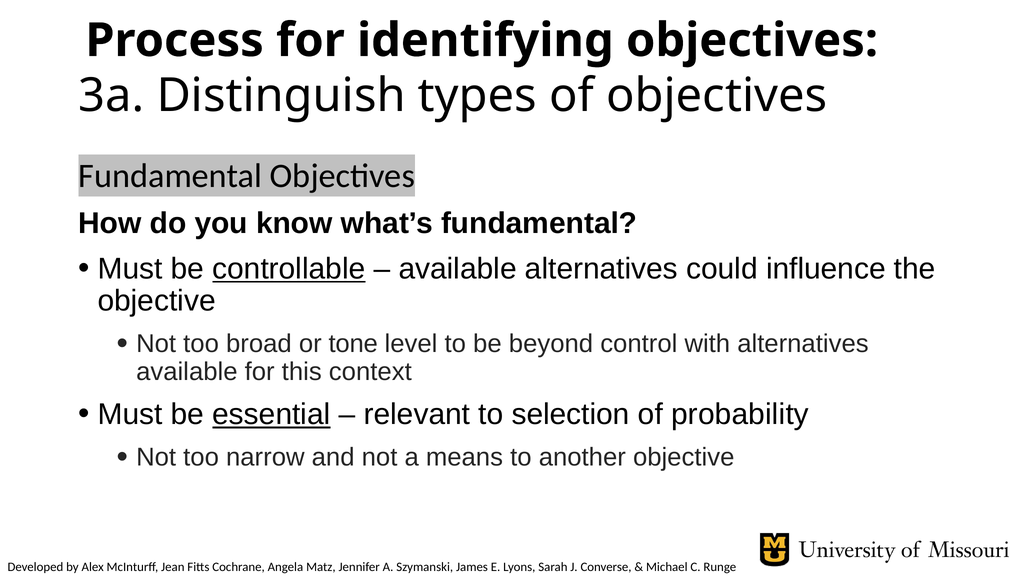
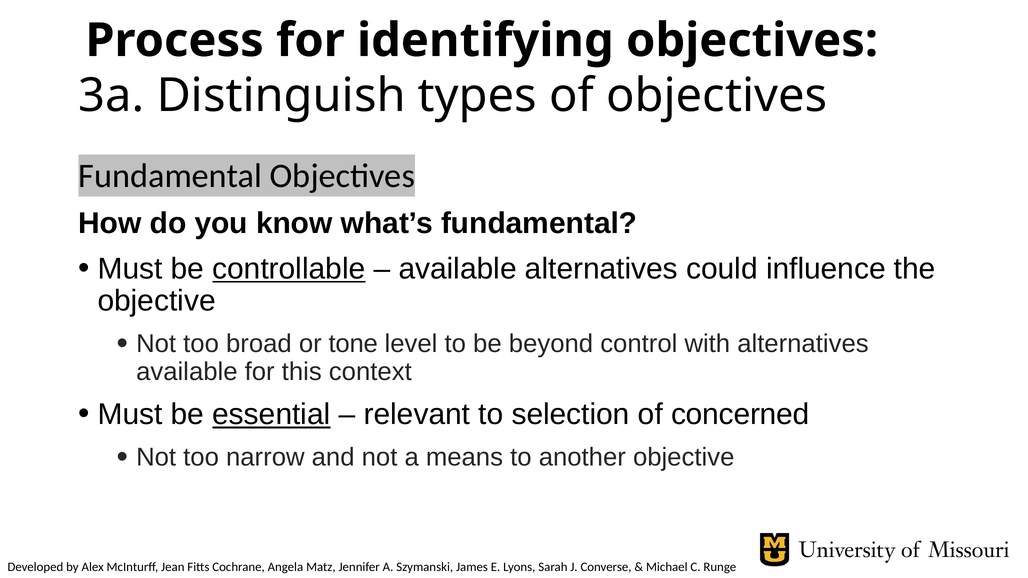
probability: probability -> concerned
